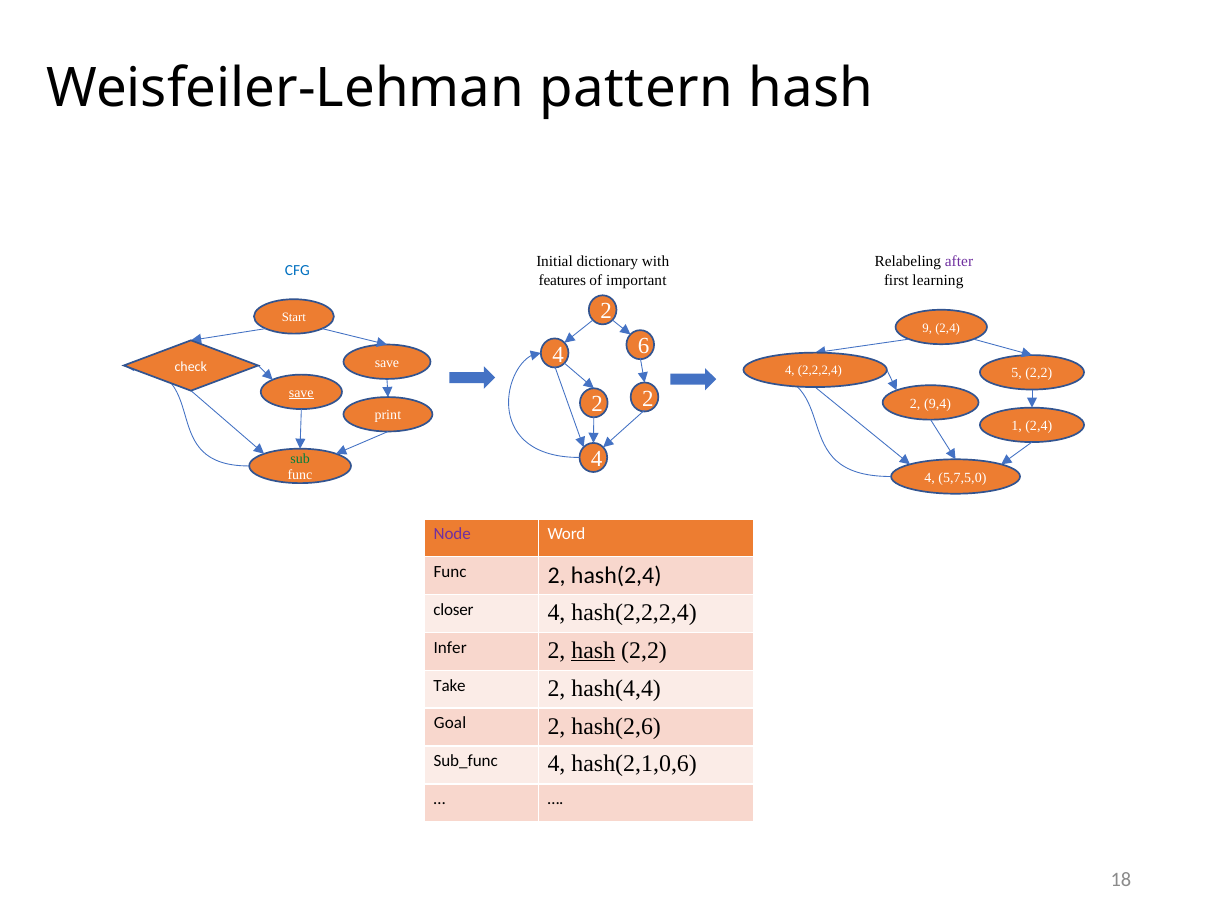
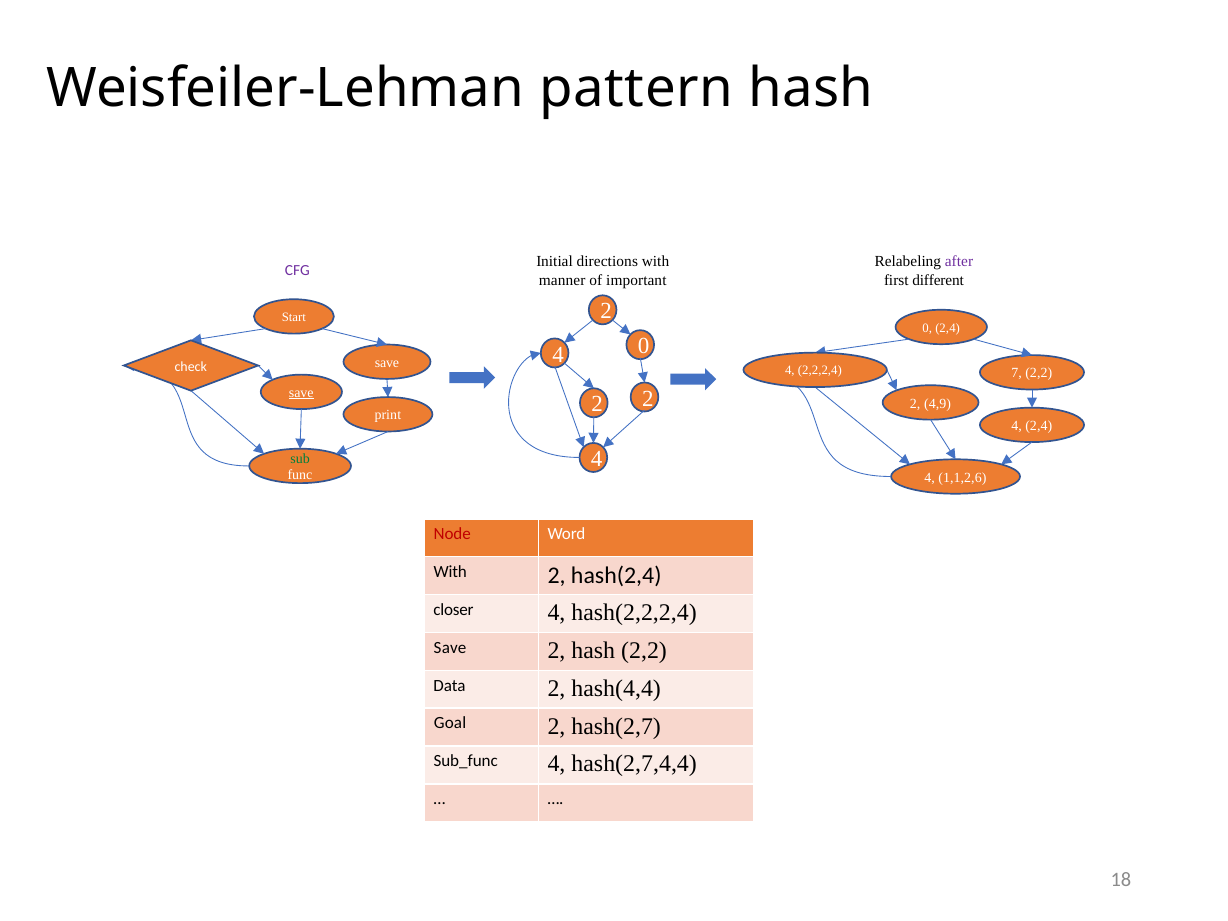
dictionary: dictionary -> directions
CFG colour: blue -> purple
learning: learning -> different
features: features -> manner
9 at (927, 328): 9 -> 0
4 6: 6 -> 0
5: 5 -> 7
9,4: 9,4 -> 4,9
1 at (1017, 426): 1 -> 4
5,7,5,0: 5,7,5,0 -> 1,1,2,6
Node colour: purple -> red
Func at (450, 572): Func -> With
Infer at (450, 647): Infer -> Save
hash at (593, 650) underline: present -> none
Take: Take -> Data
hash(2,6: hash(2,6 -> hash(2,7
hash(2,1,0,6: hash(2,1,0,6 -> hash(2,7,4,4
